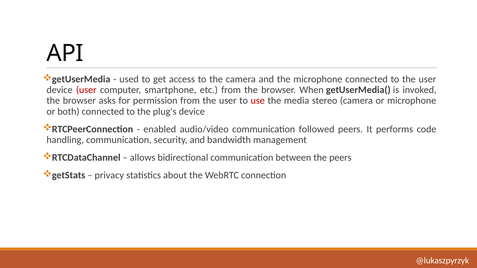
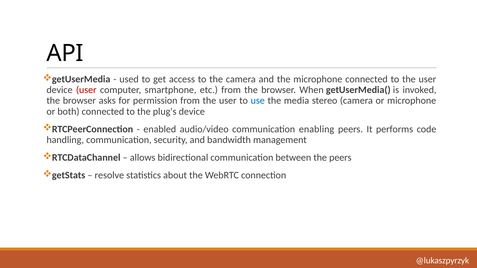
use colour: red -> blue
followed: followed -> enabling
privacy: privacy -> resolve
